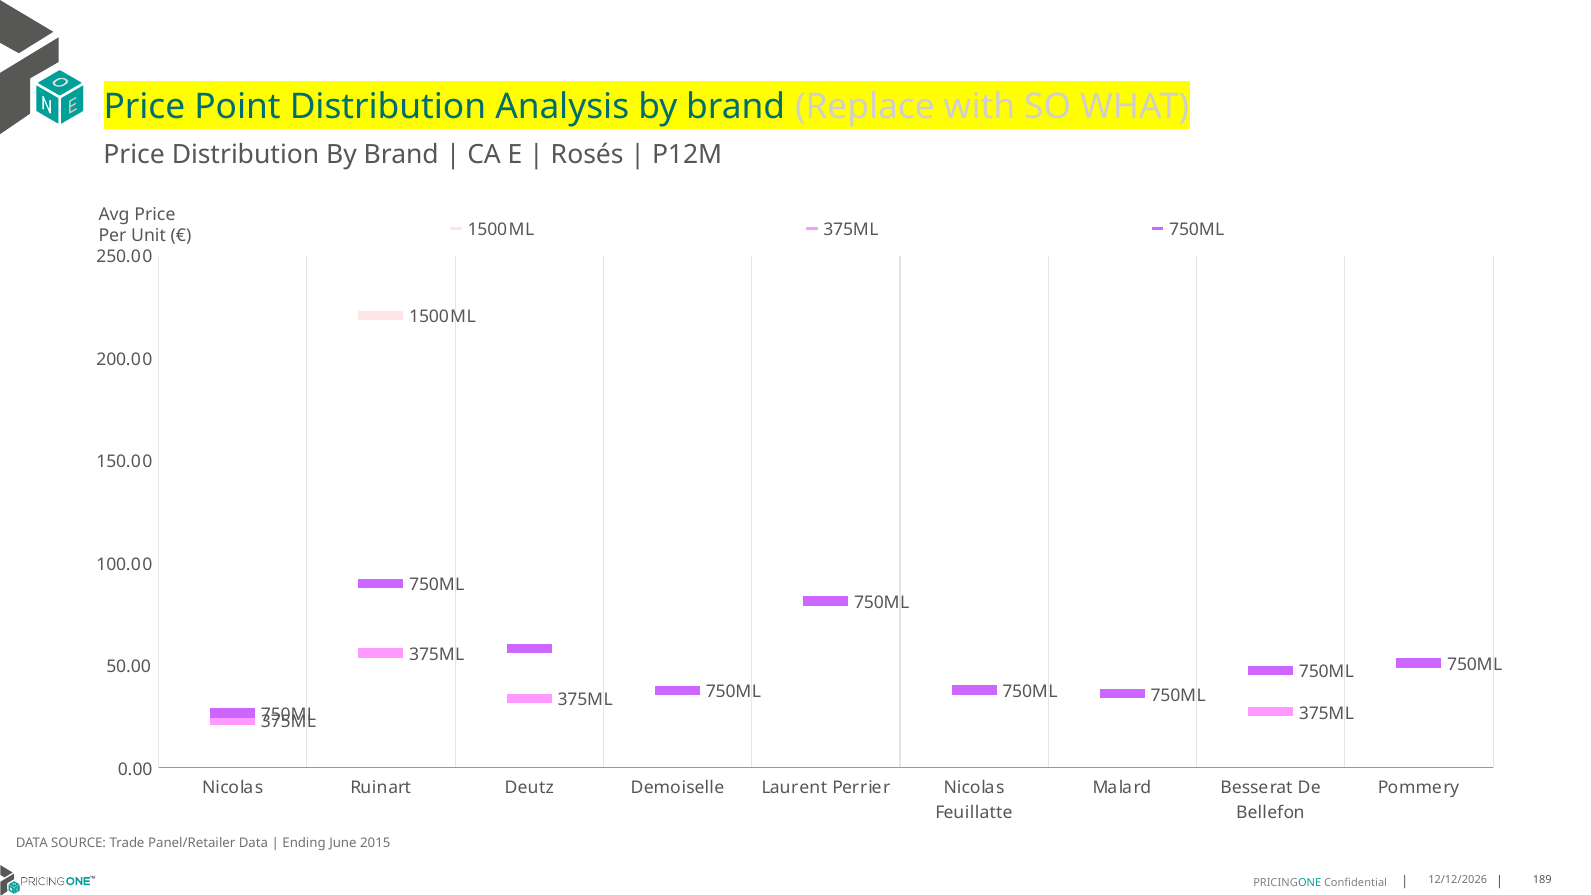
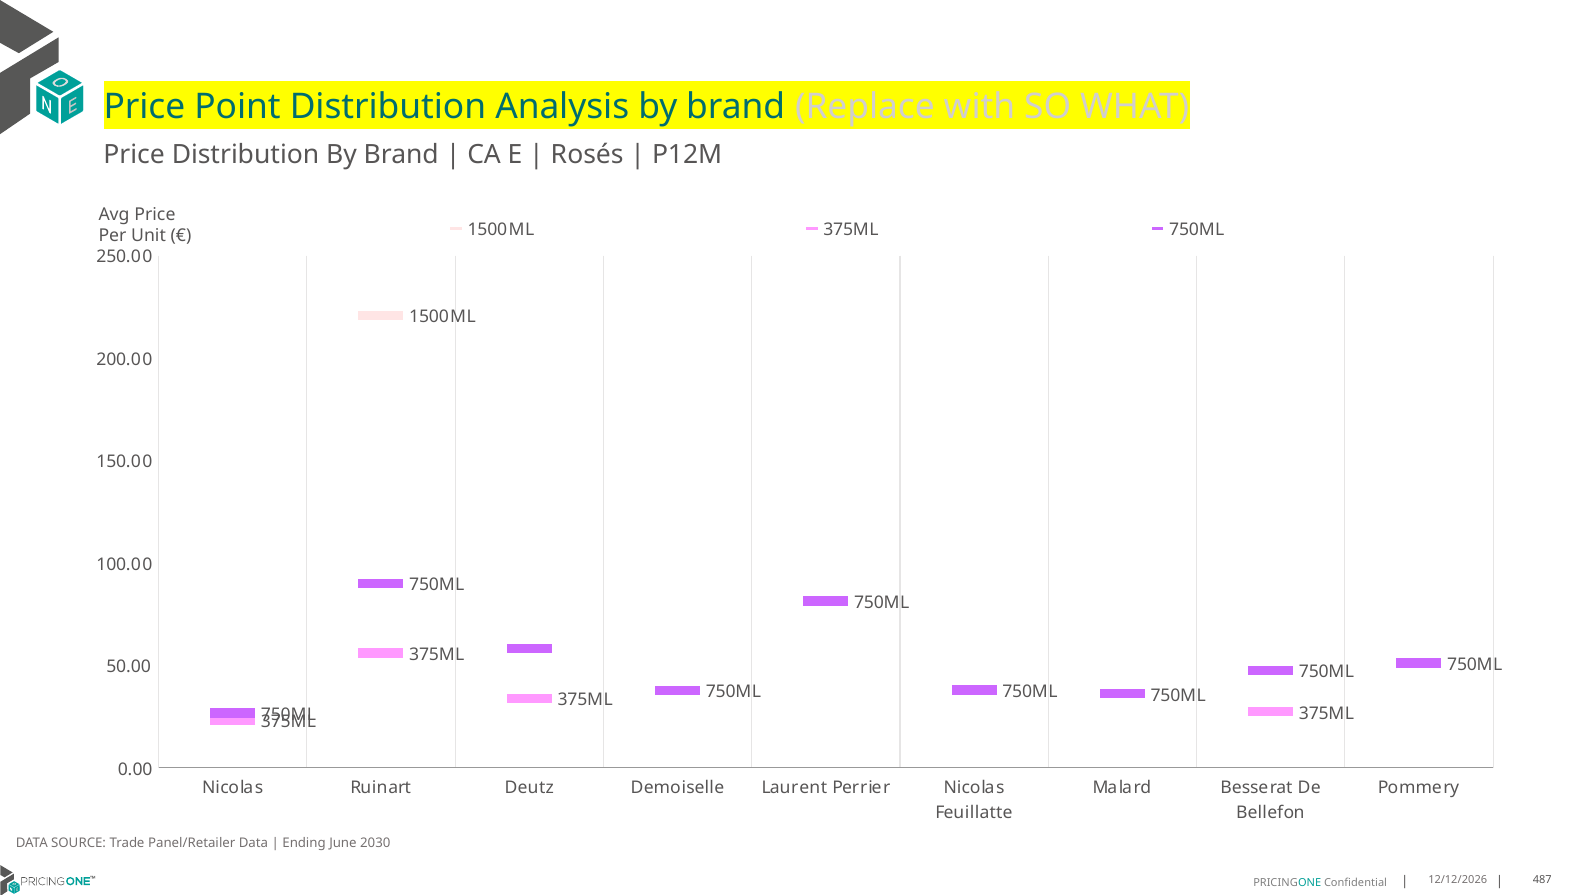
2015: 2015 -> 2030
189: 189 -> 487
